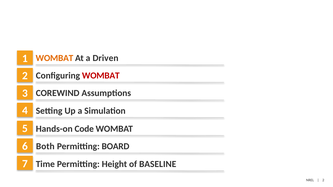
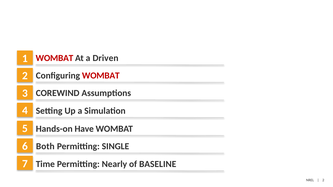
WOMBAT at (54, 58) colour: orange -> red
Code: Code -> Have
BOARD: BOARD -> SINGLE
Height: Height -> Nearly
